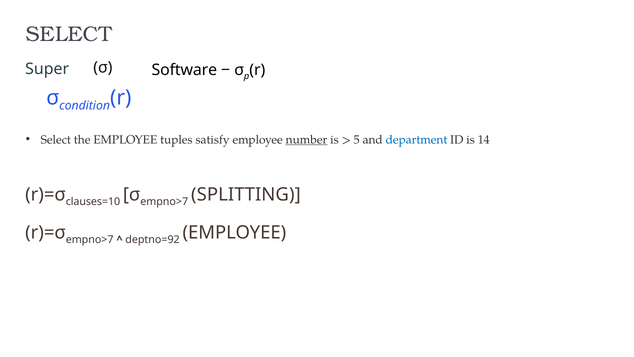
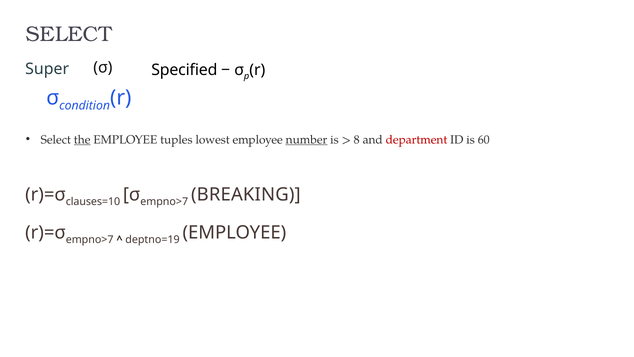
Software: Software -> Specified
the underline: none -> present
satisfy: satisfy -> lowest
5: 5 -> 8
department colour: blue -> red
14: 14 -> 60
SPLITTING: SPLITTING -> BREAKING
deptno=92: deptno=92 -> deptno=19
